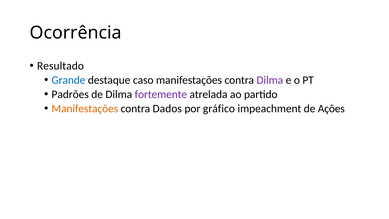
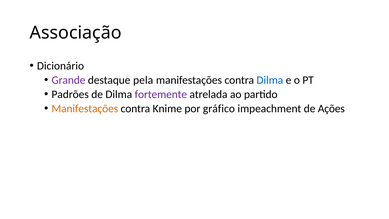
Ocorrência: Ocorrência -> Associação
Resultado: Resultado -> Dicionário
Grande colour: blue -> purple
caso: caso -> pela
Dilma at (270, 80) colour: purple -> blue
Dados: Dados -> Knime
